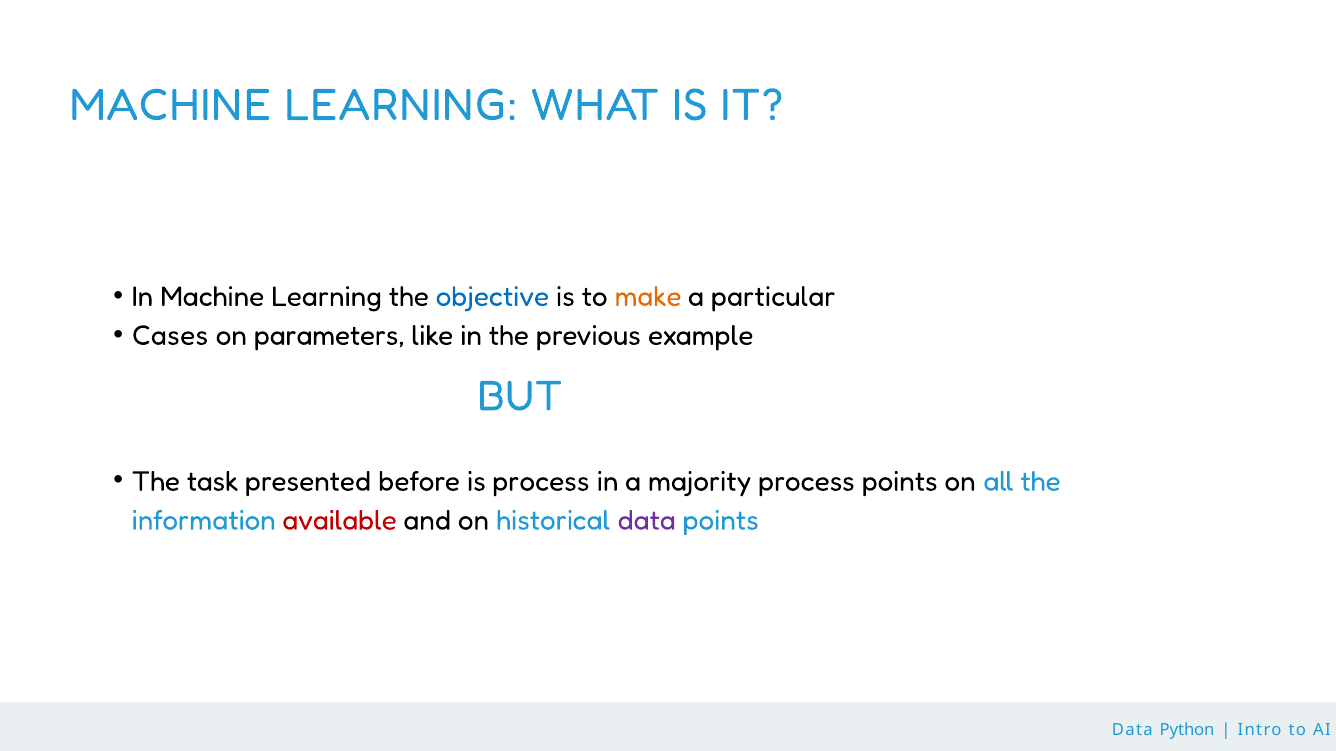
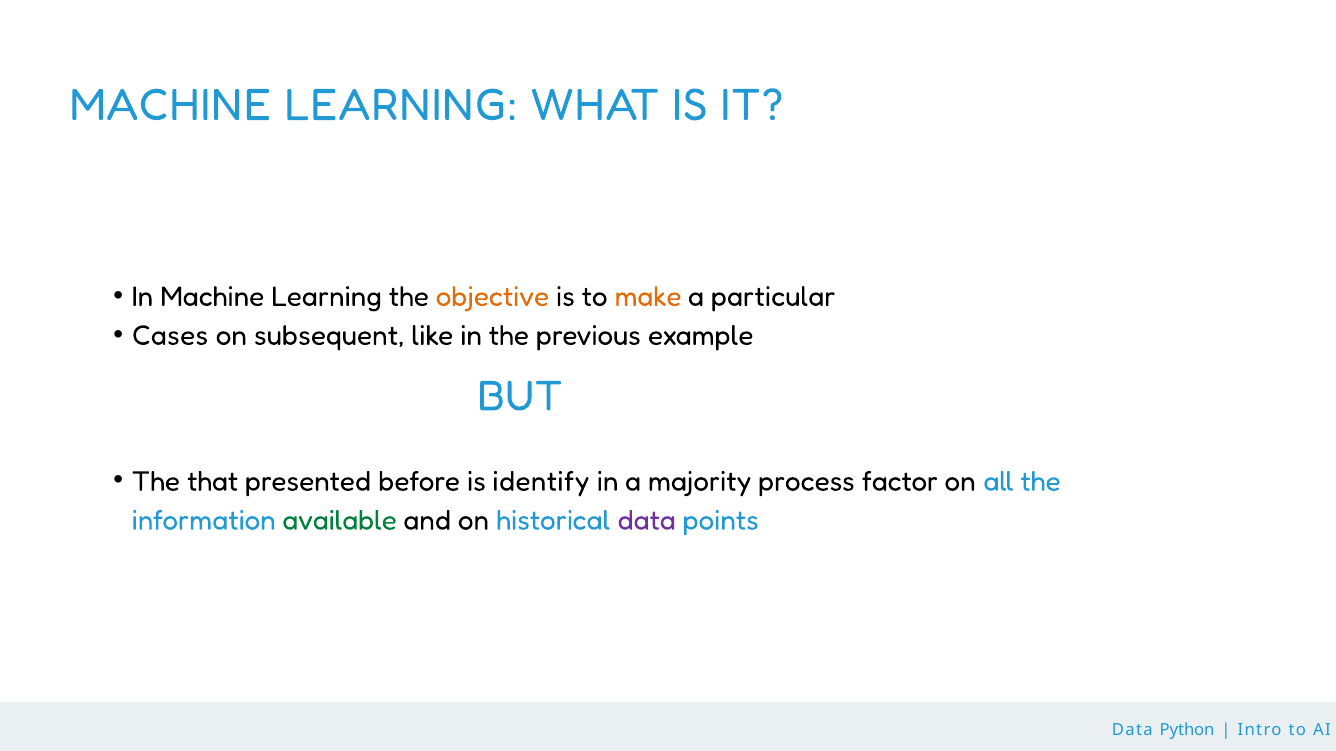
objective colour: blue -> orange
parameters: parameters -> subsequent
task: task -> that
is process: process -> identify
process points: points -> factor
available colour: red -> green
